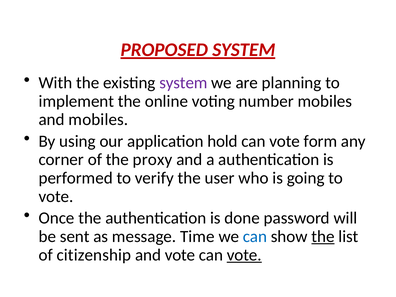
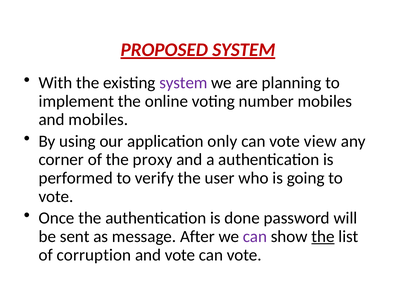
hold: hold -> only
form: form -> view
Time: Time -> After
can at (255, 236) colour: blue -> purple
citizenship: citizenship -> corruption
vote at (244, 255) underline: present -> none
